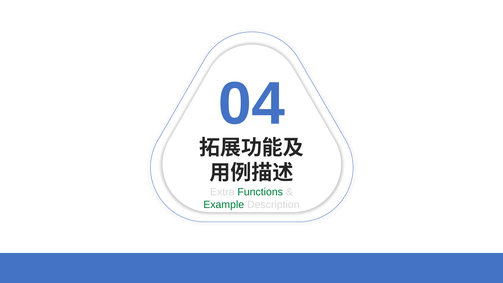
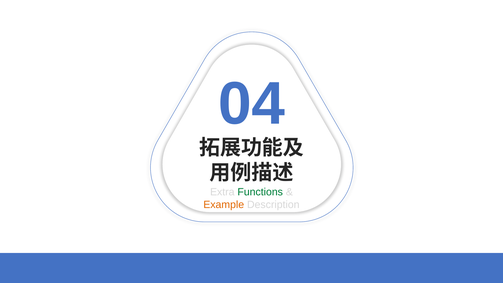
Example colour: green -> orange
